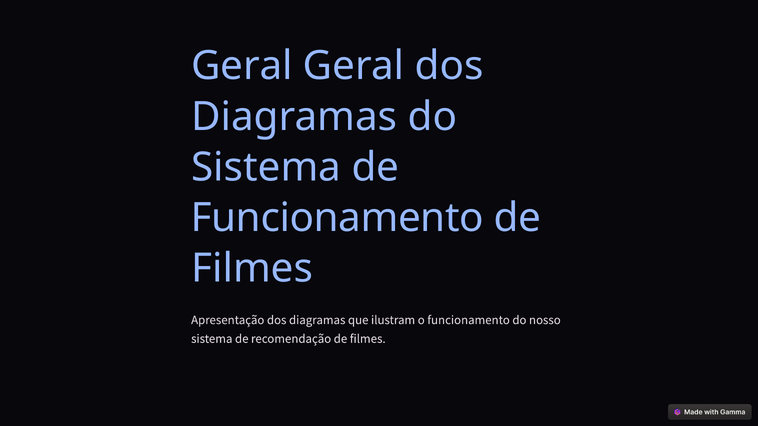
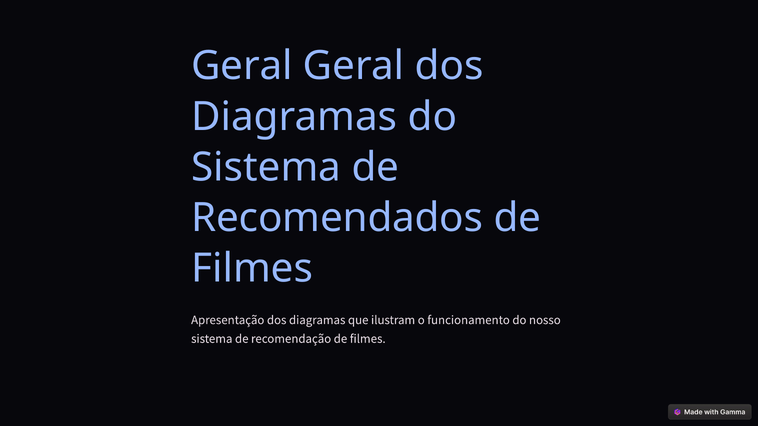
Funcionamento at (337, 218): Funcionamento -> Recomendados
